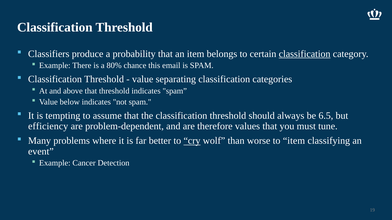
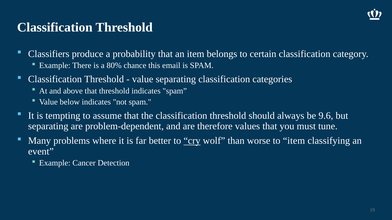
classification at (305, 54) underline: present -> none
6.5: 6.5 -> 9.6
efficiency at (48, 126): efficiency -> separating
